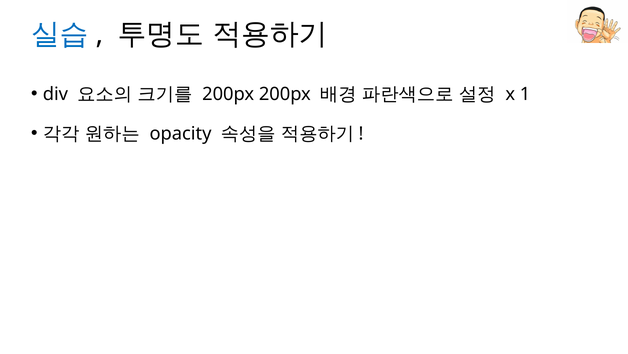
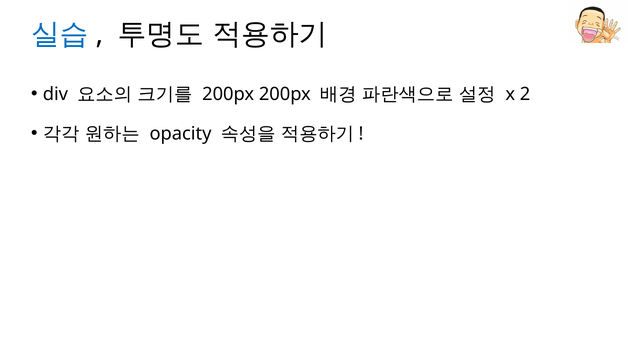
1: 1 -> 2
